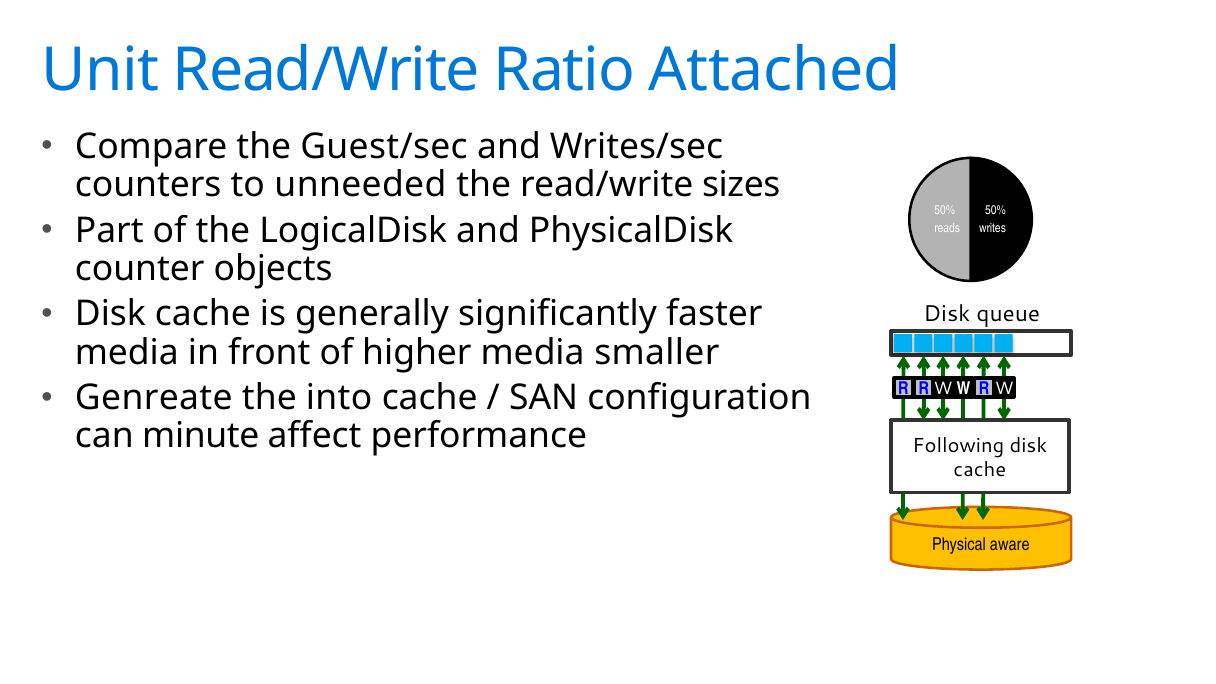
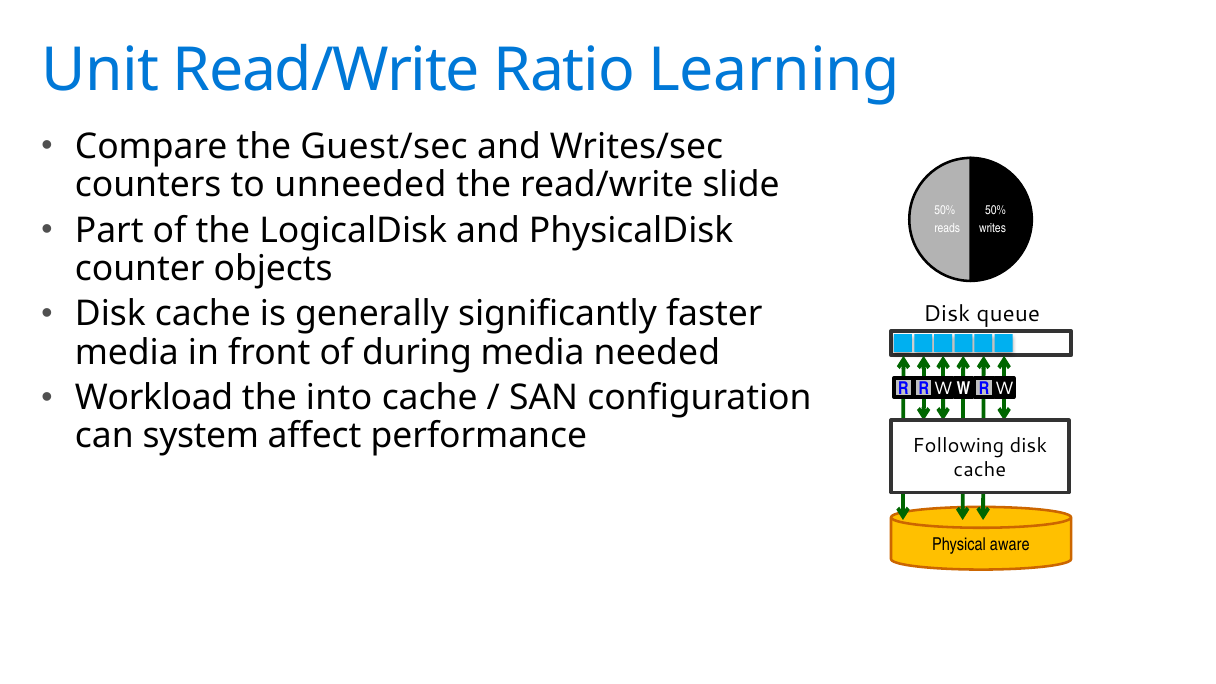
Attached: Attached -> Learning
sizes: sizes -> slide
higher: higher -> during
smaller: smaller -> needed
Genreate: Genreate -> Workload
minute: minute -> system
